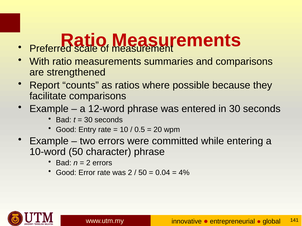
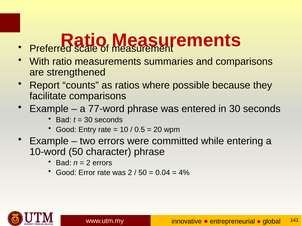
12-word: 12-word -> 77-word
